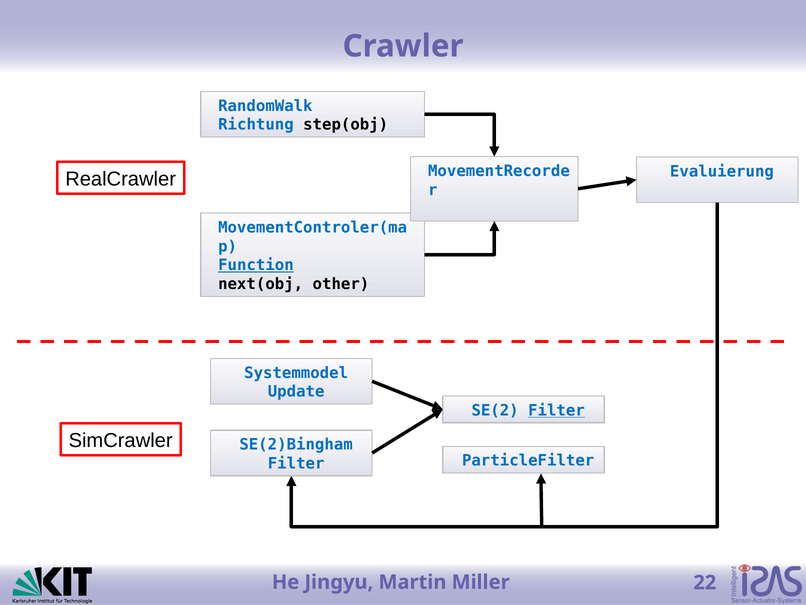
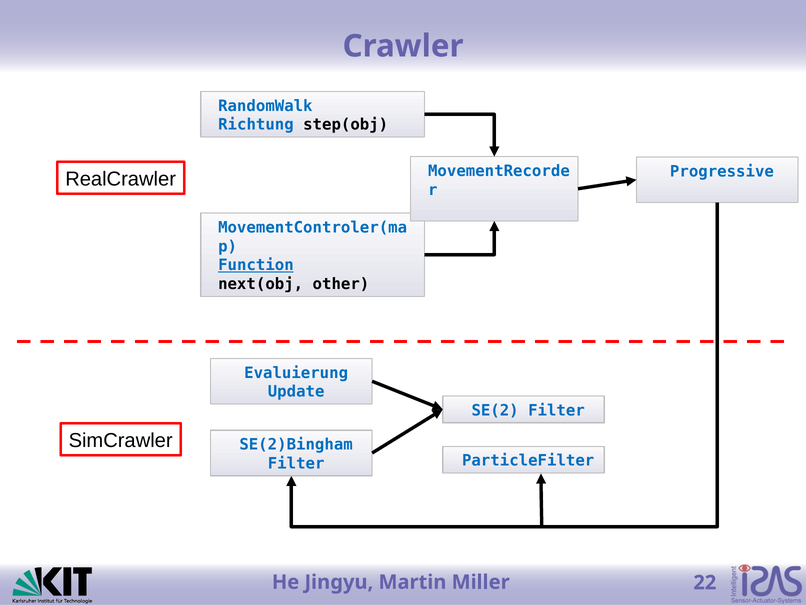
Evaluierung: Evaluierung -> Progressive
Systemmodel: Systemmodel -> Evaluierung
Filter at (556, 410) underline: present -> none
